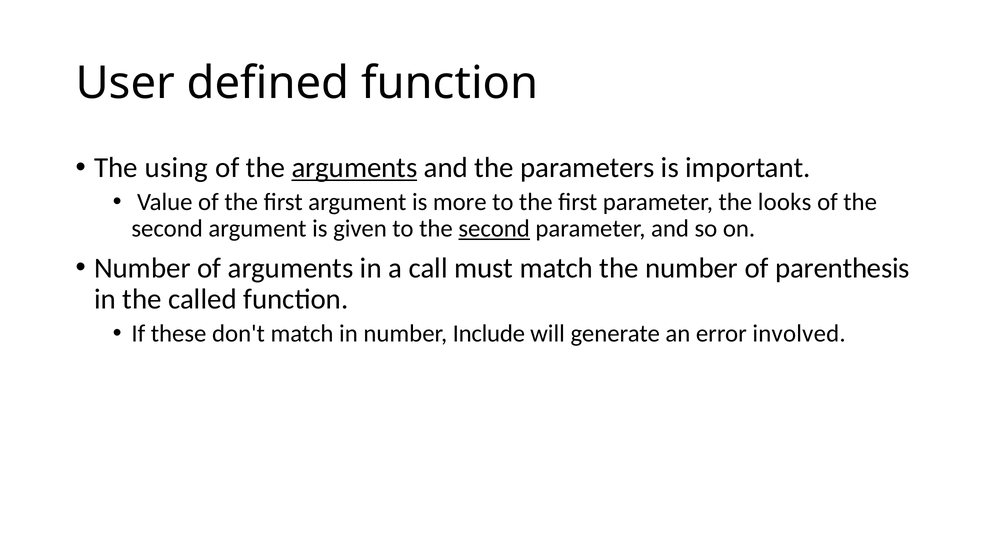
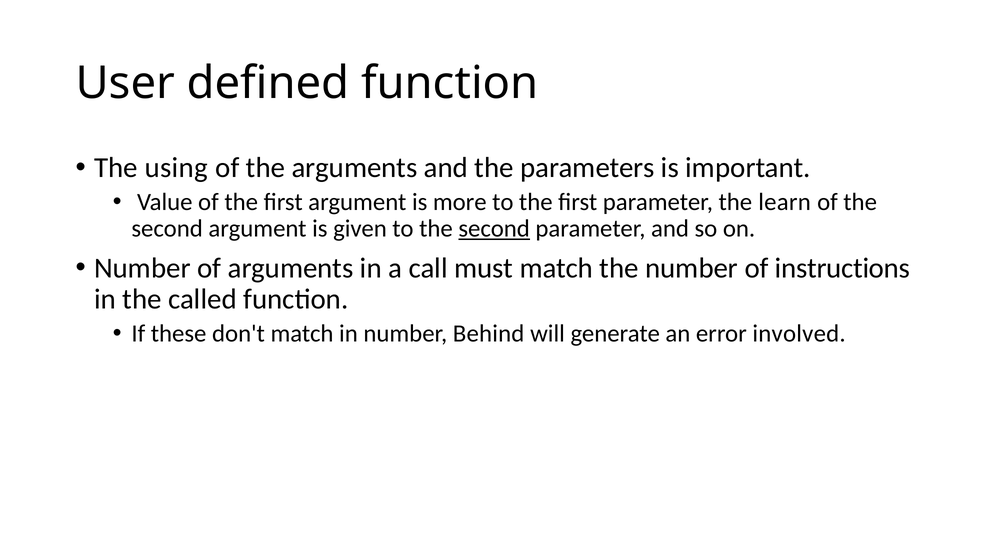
arguments at (354, 168) underline: present -> none
looks: looks -> learn
parenthesis: parenthesis -> instructions
Include: Include -> Behind
